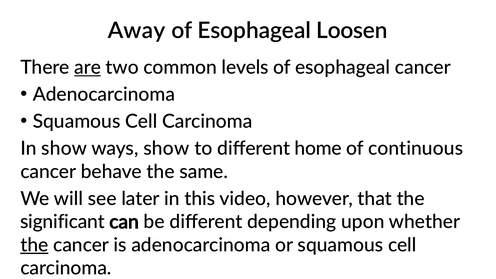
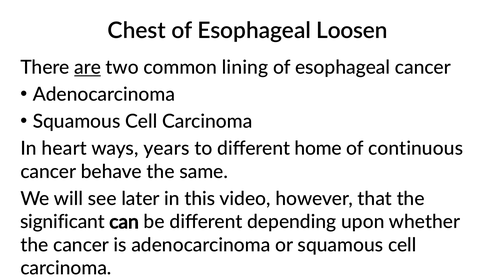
Away: Away -> Chest
levels: levels -> lining
In show: show -> heart
ways show: show -> years
the at (34, 245) underline: present -> none
